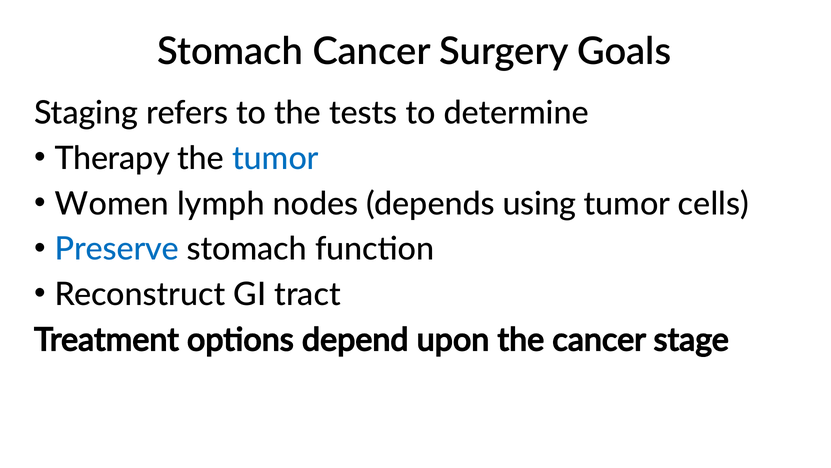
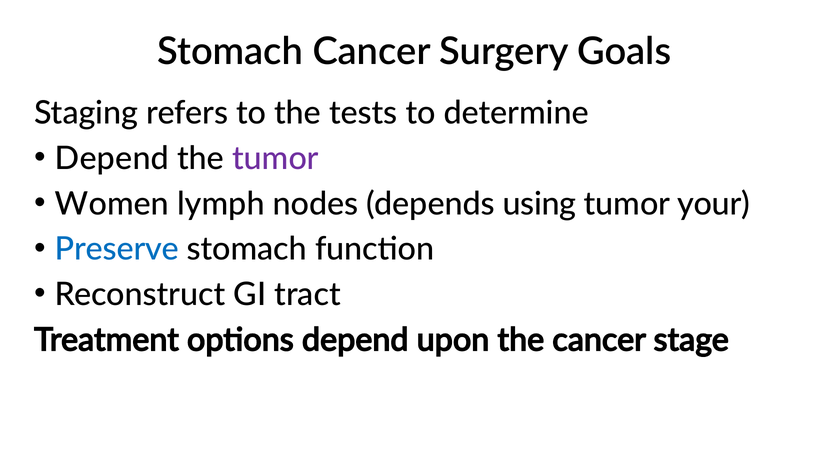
Therapy at (112, 158): Therapy -> Depend
tumor at (275, 158) colour: blue -> purple
cells: cells -> your
